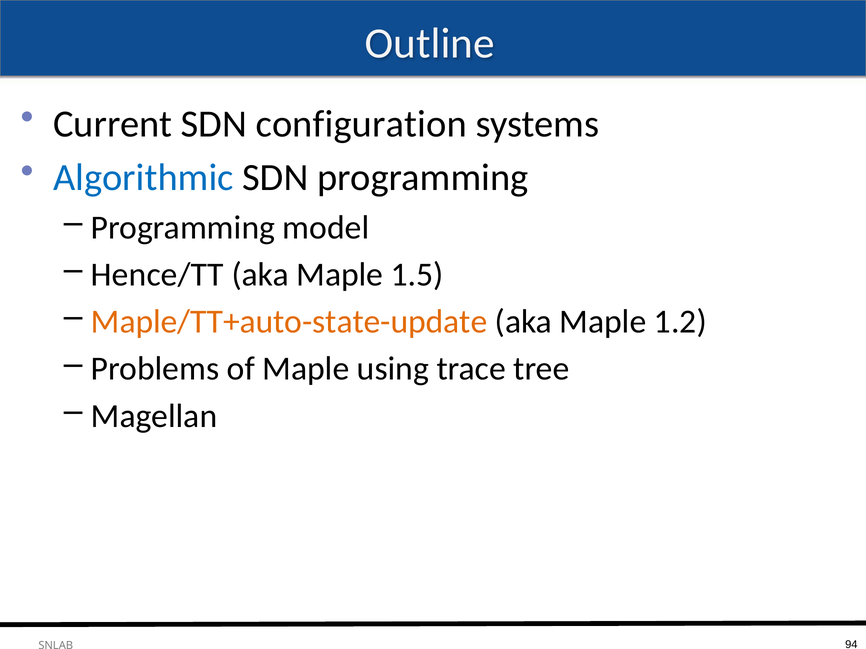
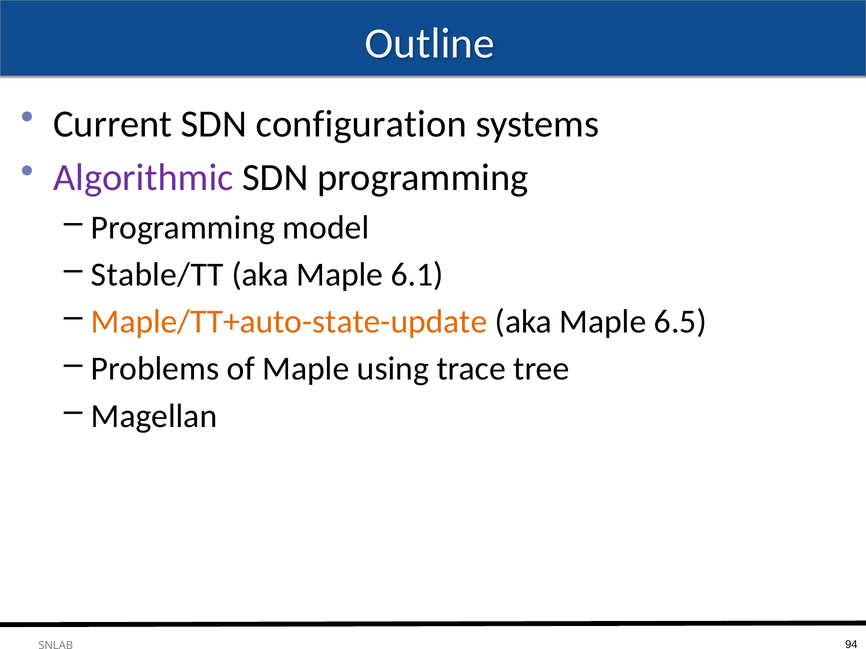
Algorithmic colour: blue -> purple
Hence/TT: Hence/TT -> Stable/TT
1.5: 1.5 -> 6.1
1.2: 1.2 -> 6.5
